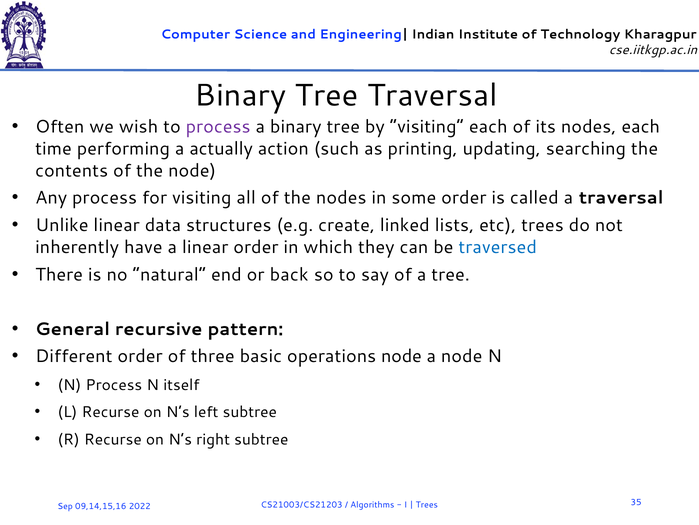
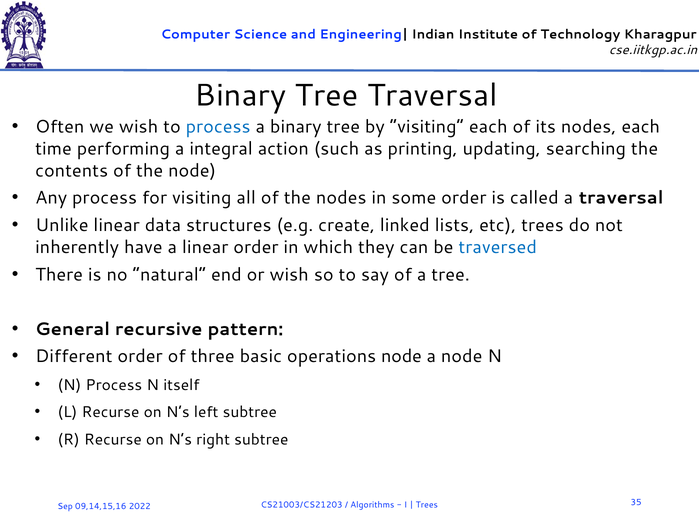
process at (218, 126) colour: purple -> blue
actually: actually -> integral
or back: back -> wish
